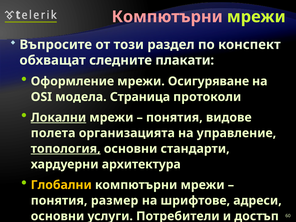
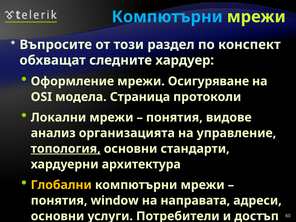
Компютърни at (167, 17) colour: pink -> light blue
плакати: плакати -> хардуер
Локални underline: present -> none
полета: полета -> анализ
размер: размер -> window
шрифтове: шрифтове -> направата
